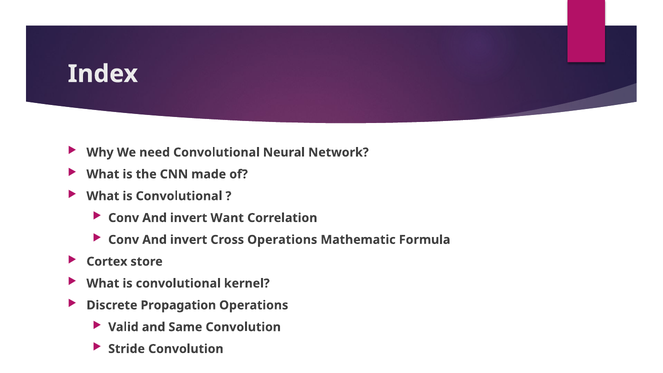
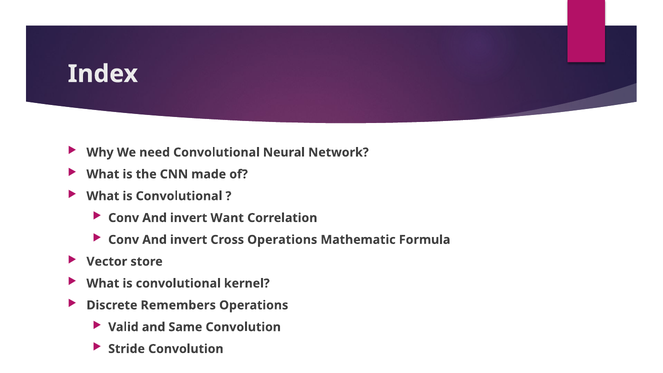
Cortex: Cortex -> Vector
Propagation: Propagation -> Remembers
